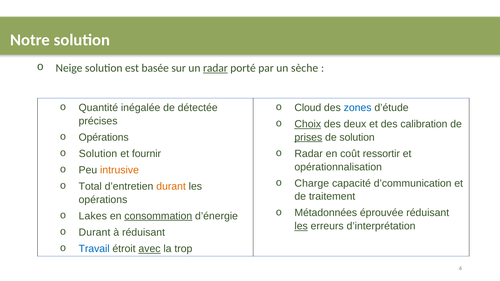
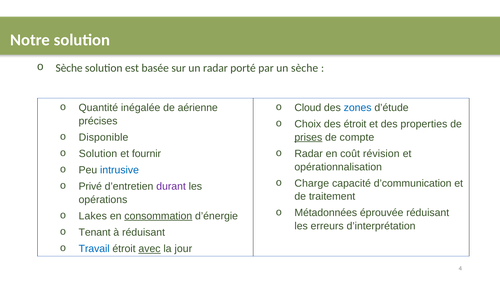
Neige at (69, 68): Neige -> Sèche
radar at (215, 68) underline: present -> none
détectée: détectée -> aérienne
Choix underline: present -> none
des deux: deux -> étroit
calibration: calibration -> properties
de solution: solution -> compte
Opérations at (104, 137): Opérations -> Disponible
ressortir: ressortir -> révision
intrusive colour: orange -> blue
Total: Total -> Privé
durant at (171, 187) colour: orange -> purple
les at (301, 226) underline: present -> none
Durant at (95, 233): Durant -> Tenant
trop: trop -> jour
